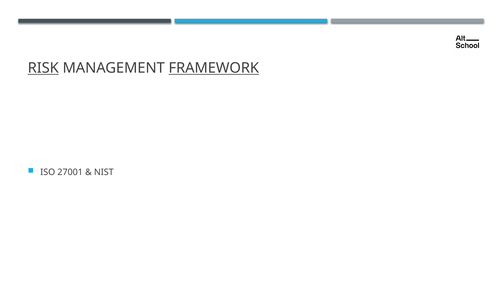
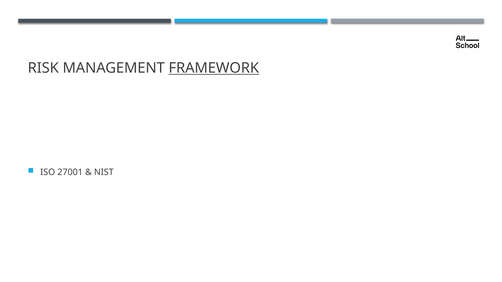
RISK underline: present -> none
